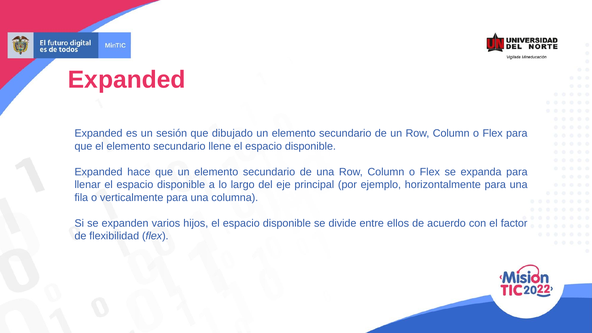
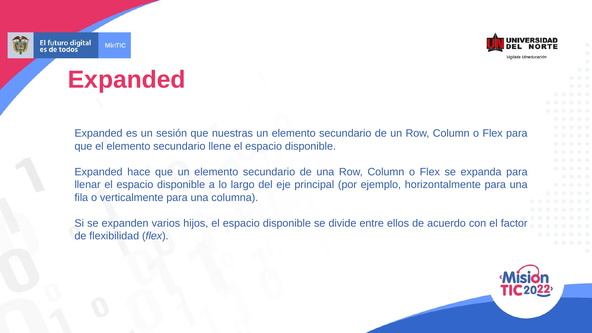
dibujado: dibujado -> nuestras
